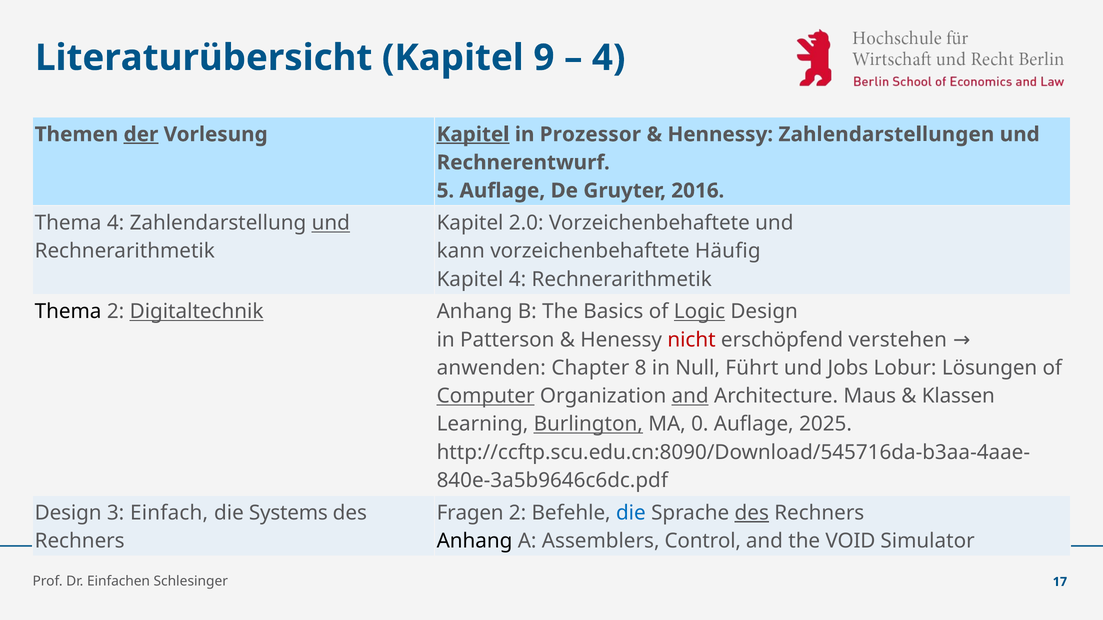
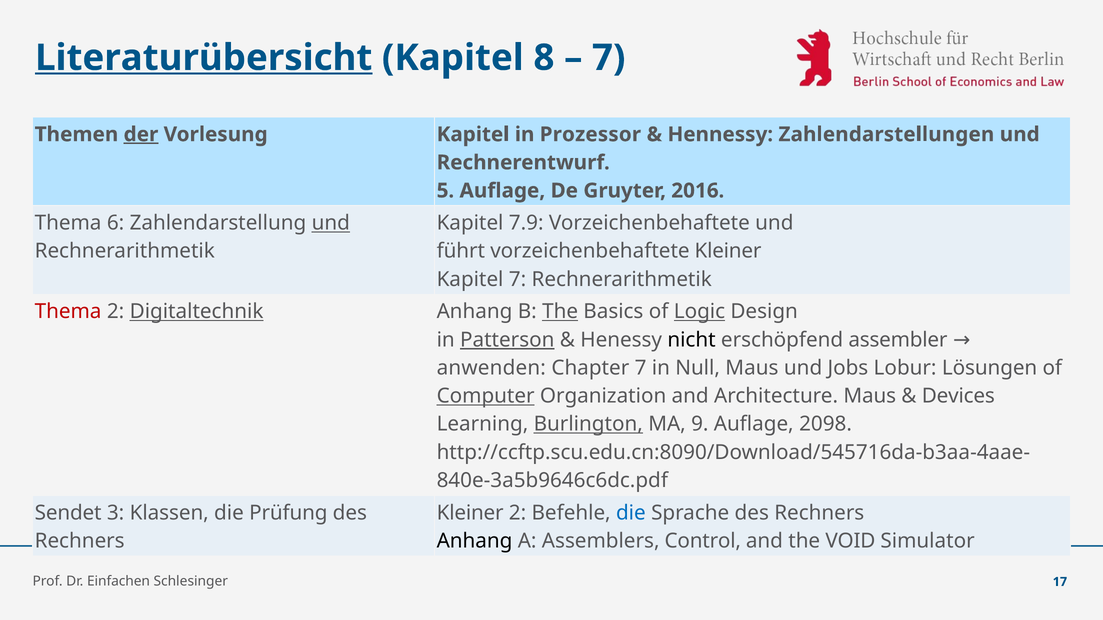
Literaturübersicht underline: none -> present
9: 9 -> 8
4 at (609, 58): 4 -> 7
Kapitel at (473, 135) underline: present -> none
Thema 4: 4 -> 6
2.0: 2.0 -> 7.9
kann: kann -> führt
vorzeichenbehaftete Häufig: Häufig -> Kleiner
Kapitel 4: 4 -> 7
Thema at (68, 312) colour: black -> red
The at (560, 312) underline: none -> present
Patterson underline: none -> present
nicht colour: red -> black
verstehen: verstehen -> assembler
Chapter 8: 8 -> 7
Null Führt: Führt -> Maus
and at (690, 396) underline: present -> none
Klassen: Klassen -> Devices
0: 0 -> 9
2025: 2025 -> 2098
Design at (68, 513): Design -> Sendet
Einfach: Einfach -> Klassen
Systems: Systems -> Prüfung
Fragen at (470, 513): Fragen -> Kleiner
des at (752, 513) underline: present -> none
